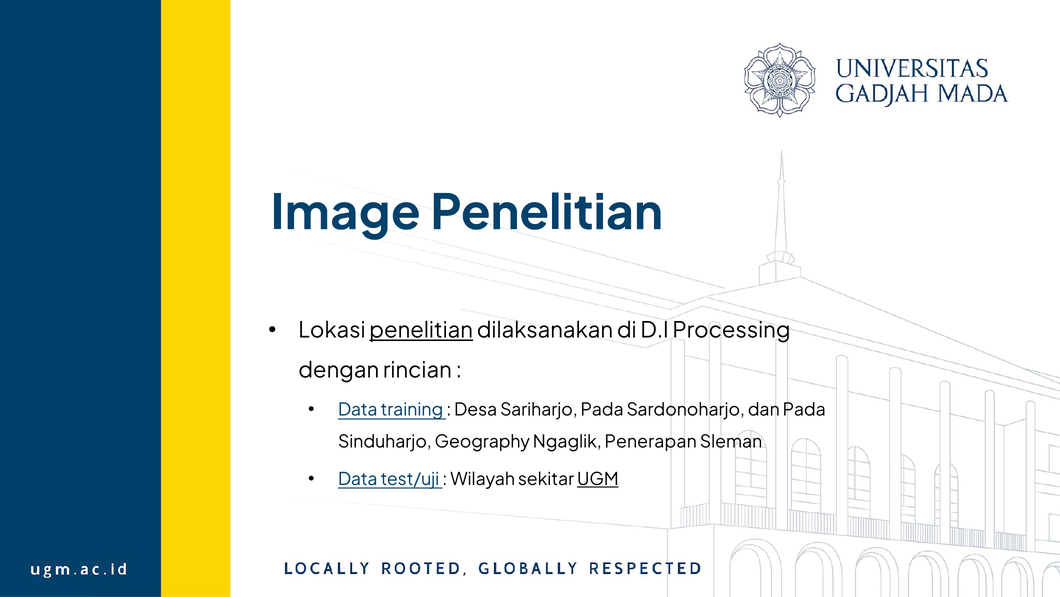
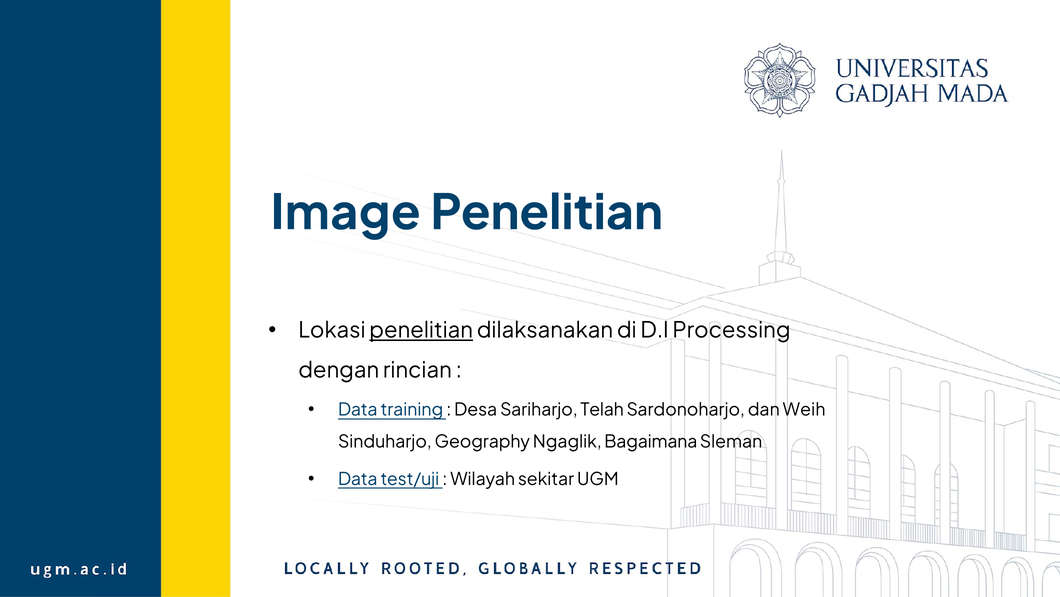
Sariharjo Pada: Pada -> Telah
dan Pada: Pada -> Weih
Penerapan: Penerapan -> Bagaimana
UGM underline: present -> none
